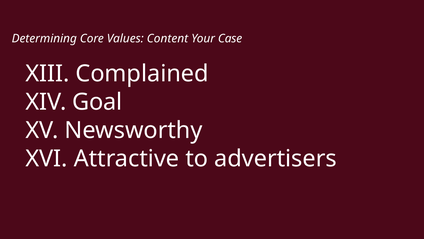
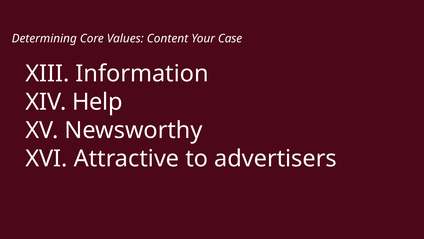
Complained: Complained -> Information
Goal: Goal -> Help
